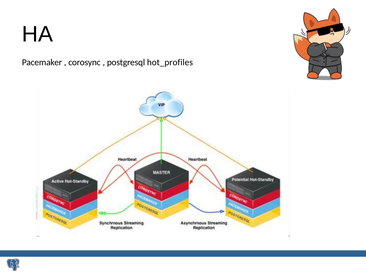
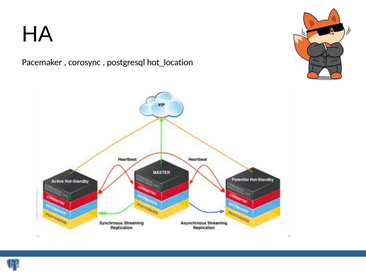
hot_profiles: hot_profiles -> hot_location
